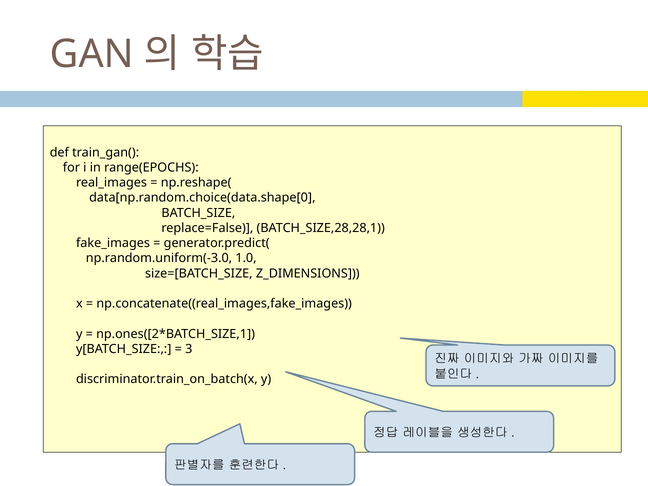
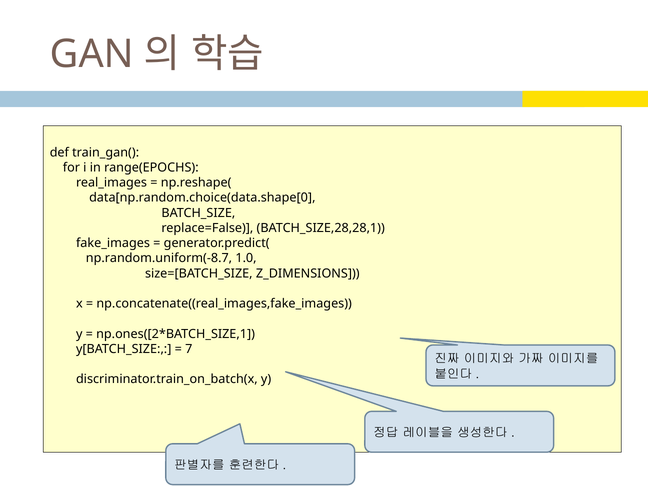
np.random.uniform(-3.0: np.random.uniform(-3.0 -> np.random.uniform(-8.7
3: 3 -> 7
